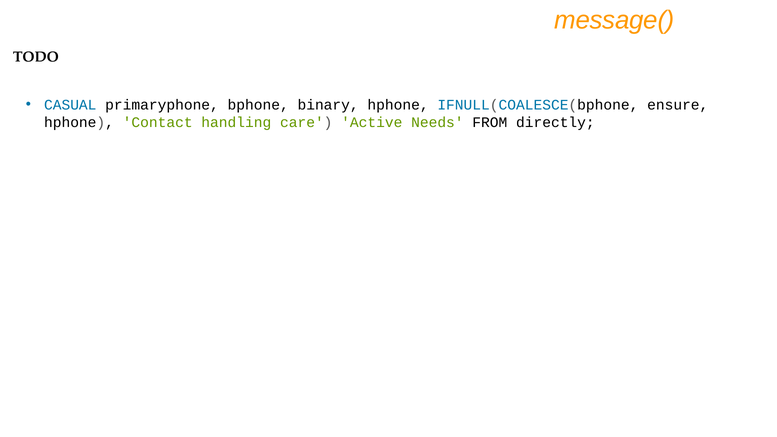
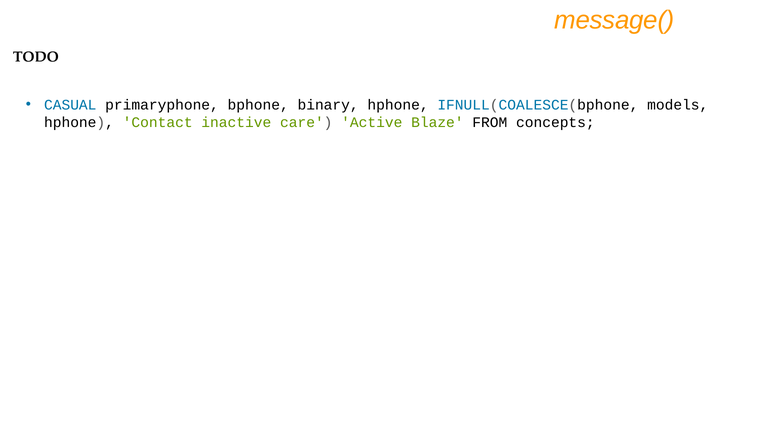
ensure: ensure -> models
handling: handling -> inactive
Needs: Needs -> Blaze
directly: directly -> concepts
